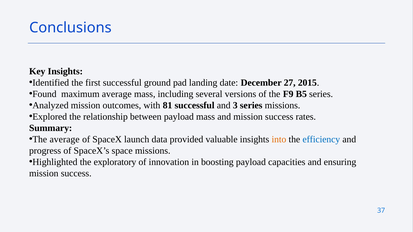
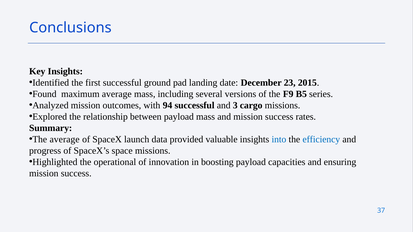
27: 27 -> 23
81: 81 -> 94
3 series: series -> cargo
into colour: orange -> blue
exploratory: exploratory -> operational
